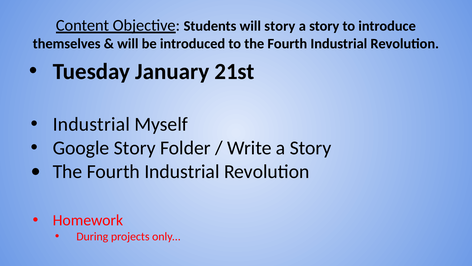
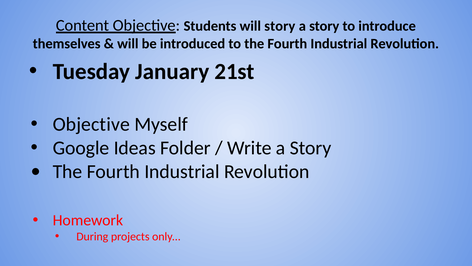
Industrial at (91, 124): Industrial -> Objective
Google Story: Story -> Ideas
